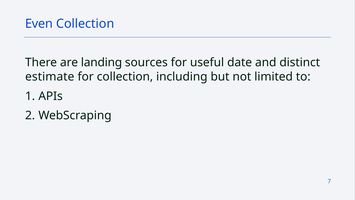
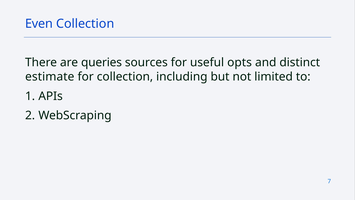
landing: landing -> queries
date: date -> opts
